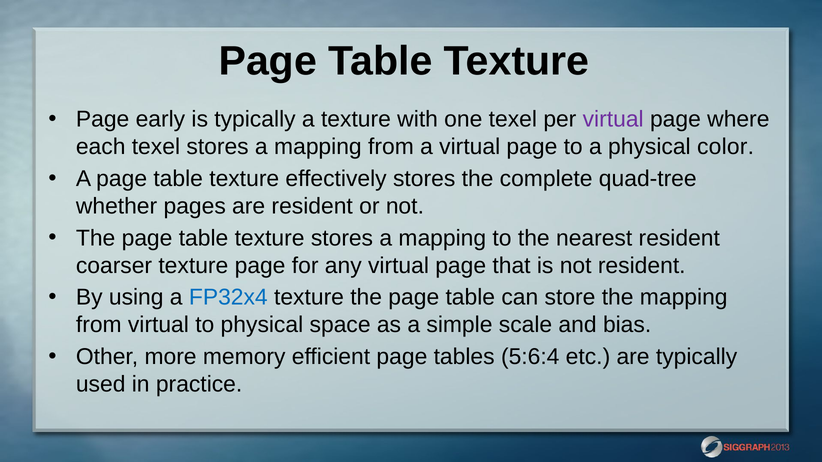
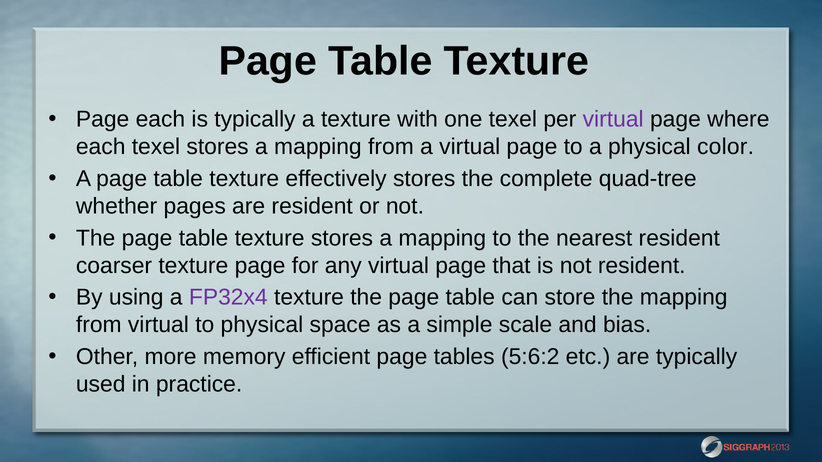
Page early: early -> each
FP32x4 colour: blue -> purple
5:6:4: 5:6:4 -> 5:6:2
